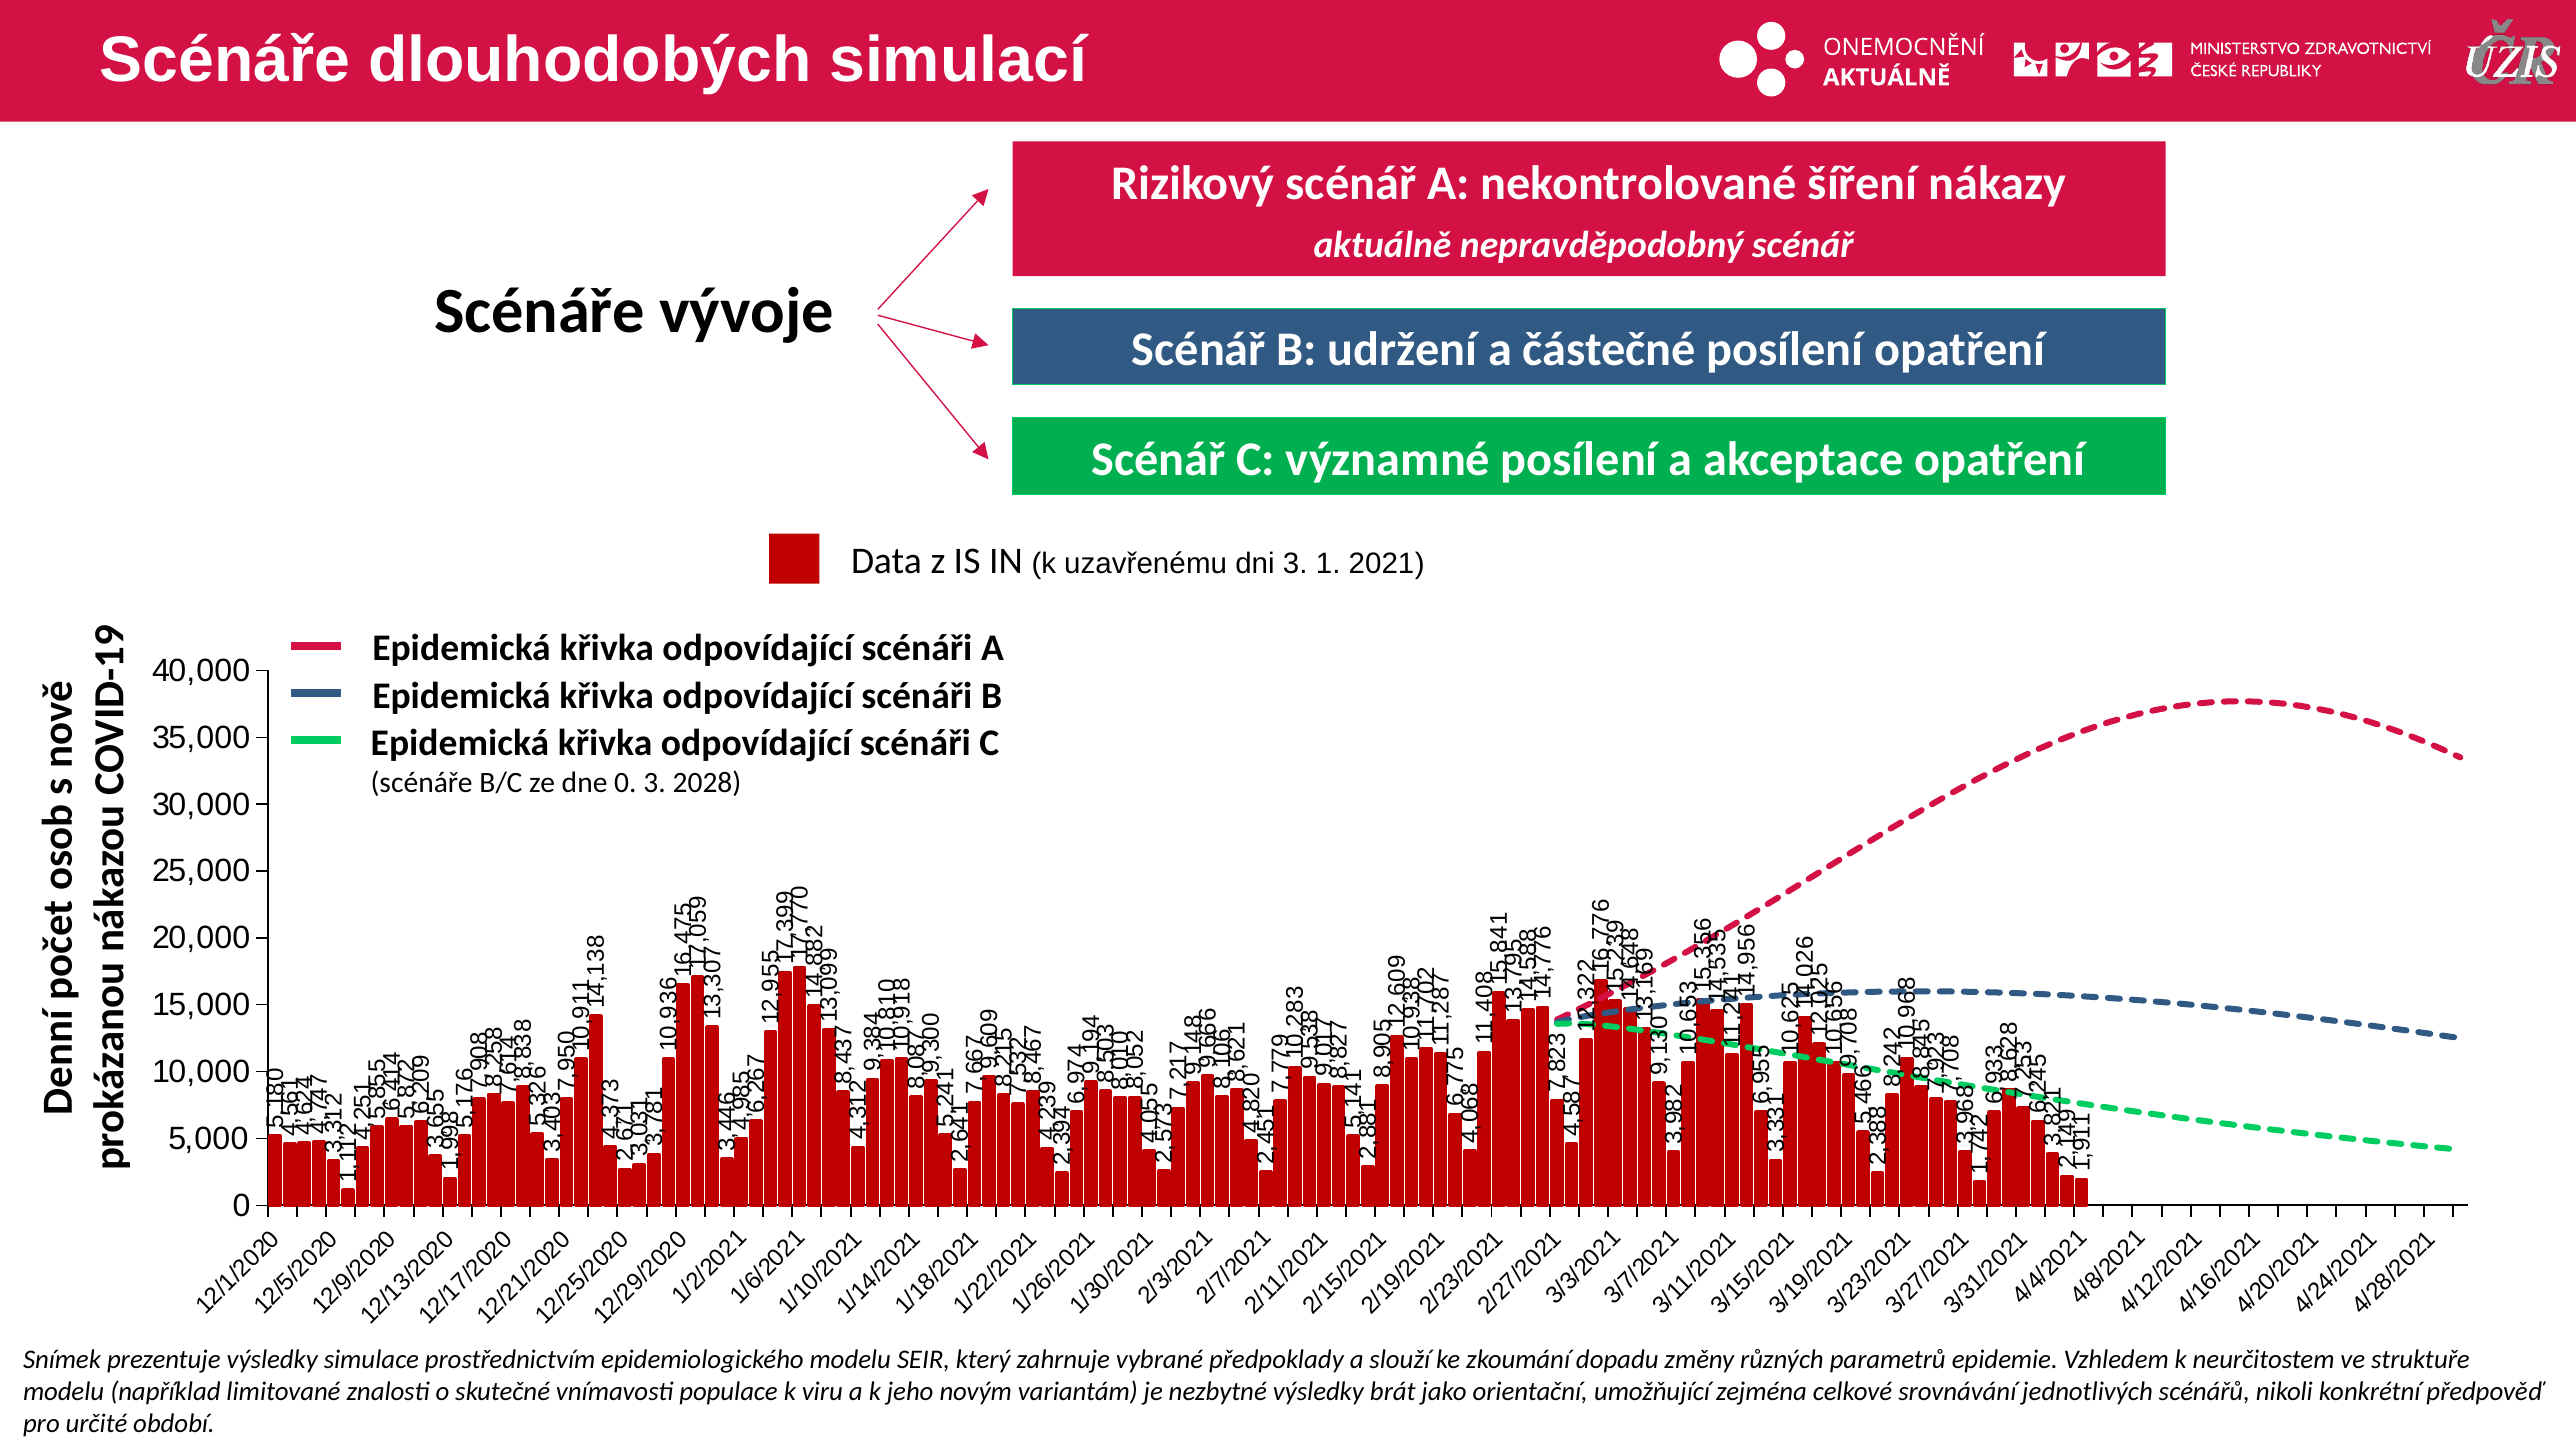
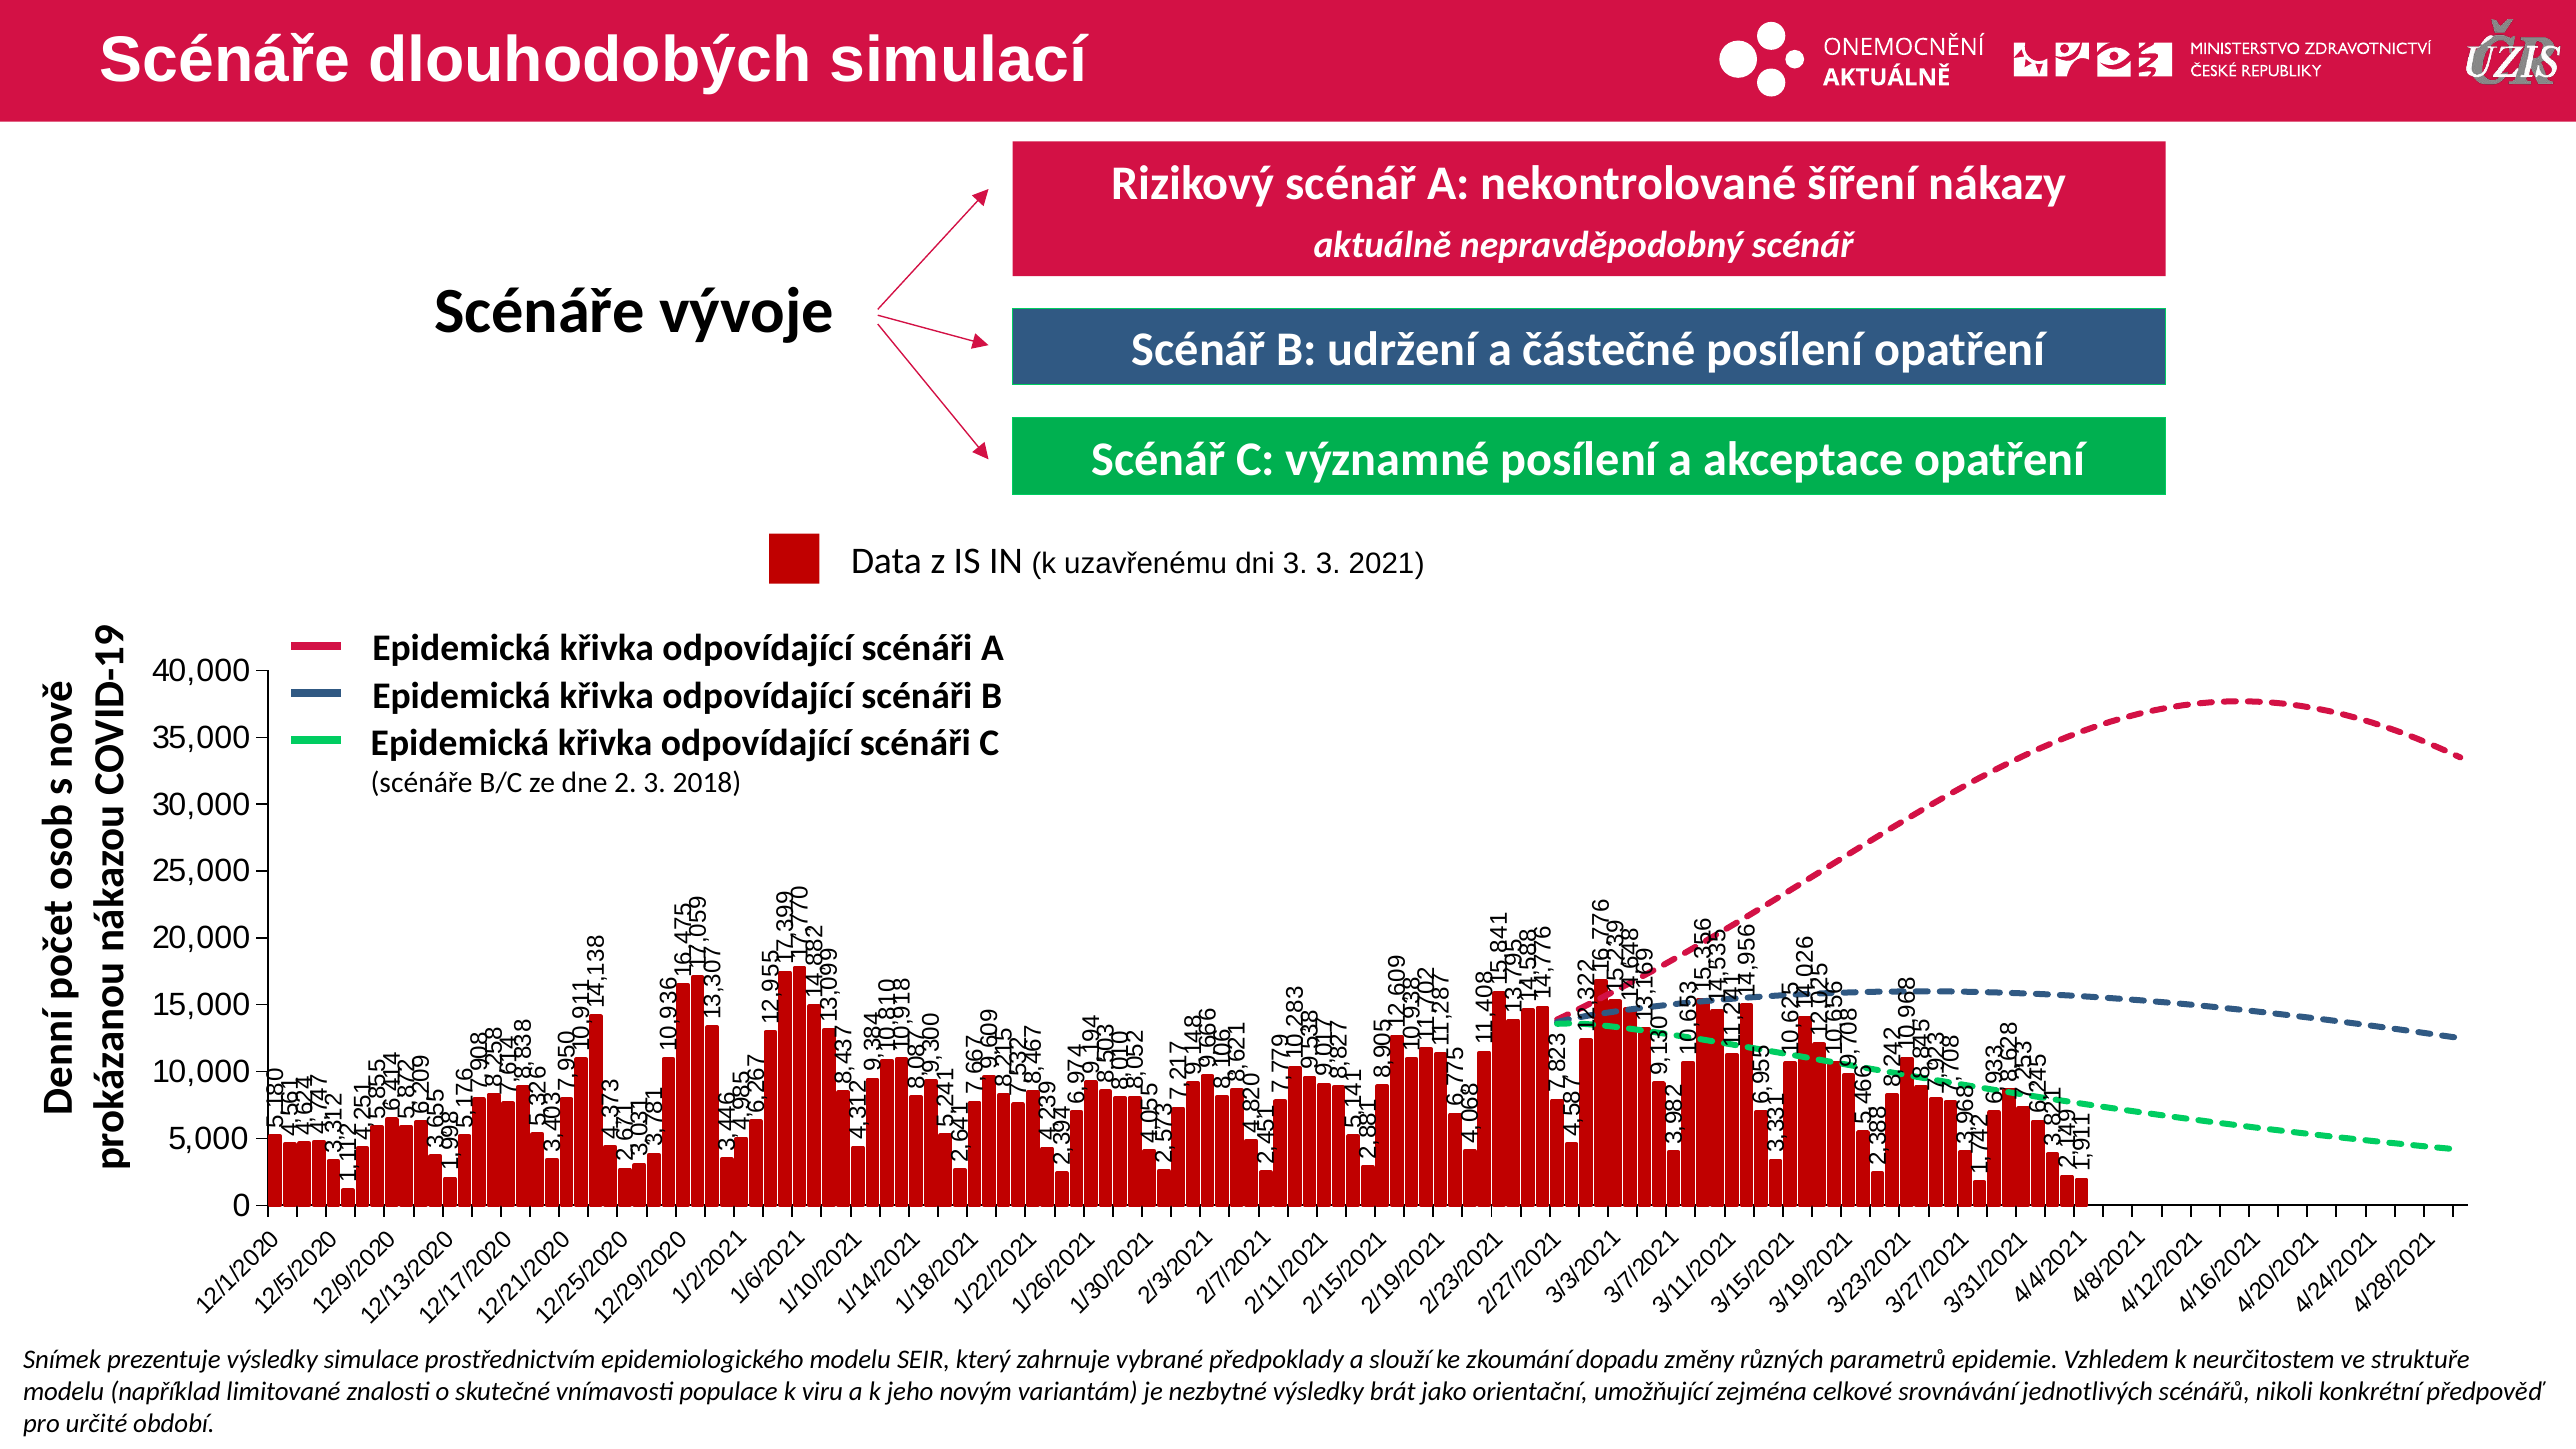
dni 3 1: 1 -> 3
dne 0: 0 -> 2
2028: 2028 -> 2018
